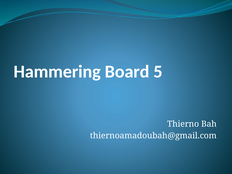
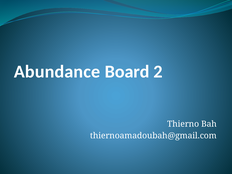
Hammering: Hammering -> Abundance
5: 5 -> 2
